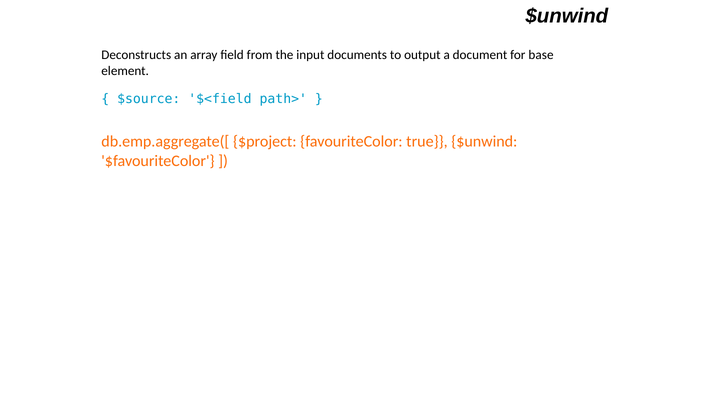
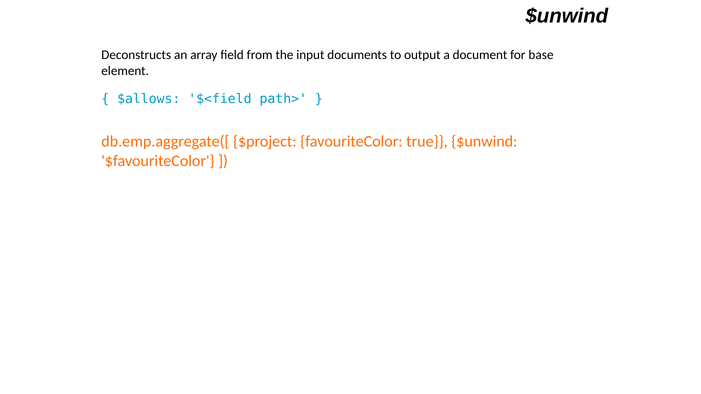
$source: $source -> $allows
